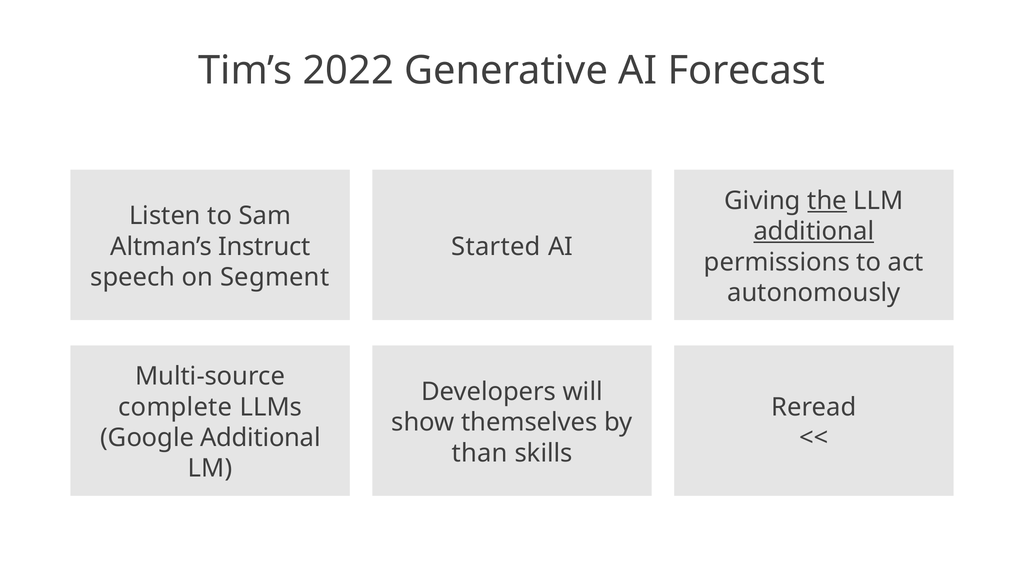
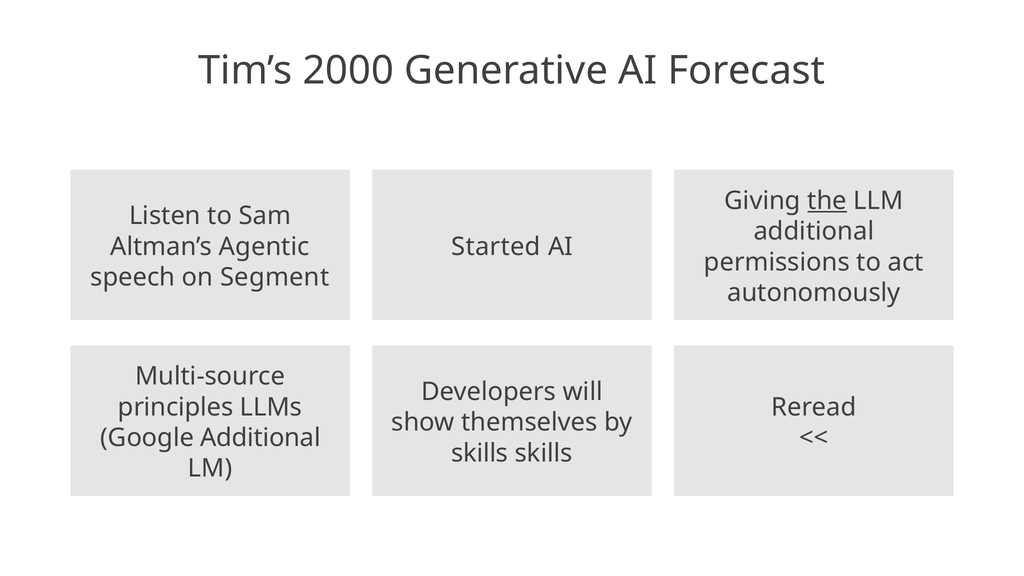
2022: 2022 -> 2000
additional at (814, 231) underline: present -> none
Instruct: Instruct -> Agentic
complete: complete -> principles
than at (480, 453): than -> skills
